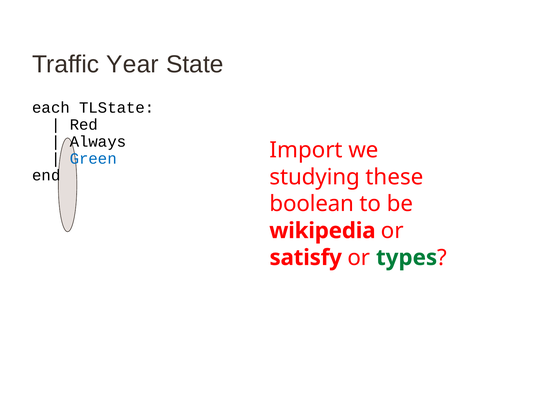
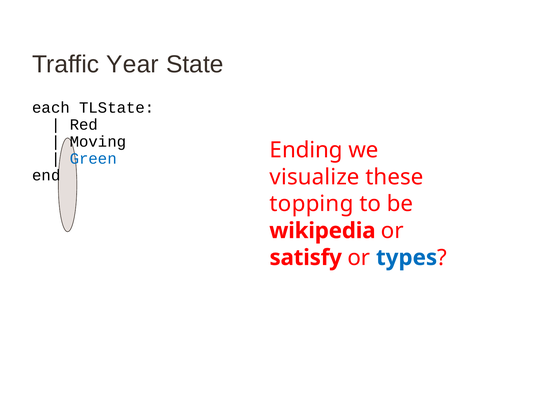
Always: Always -> Moving
Import: Import -> Ending
studying: studying -> visualize
boolean: boolean -> topping
types colour: green -> blue
